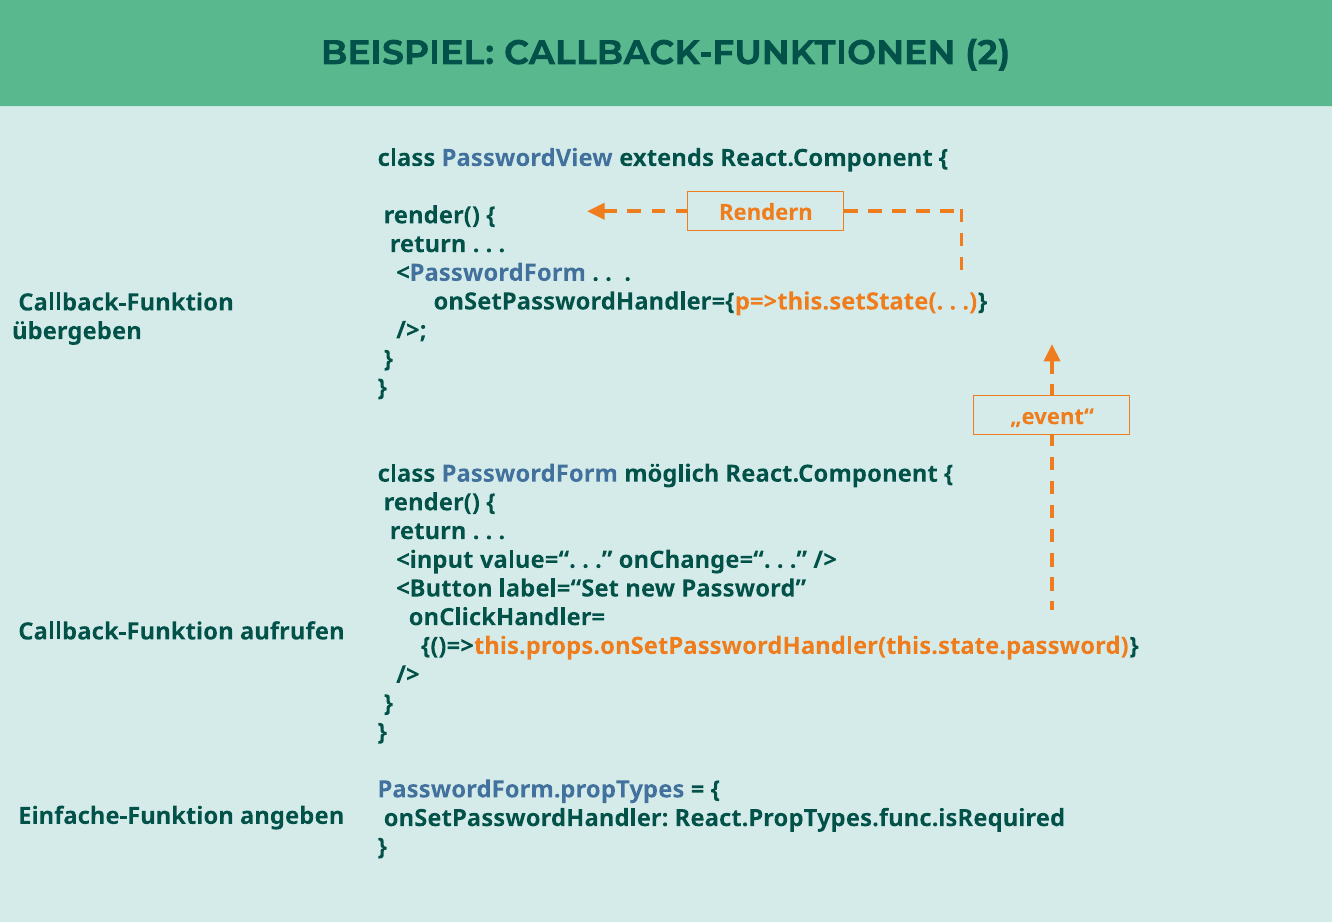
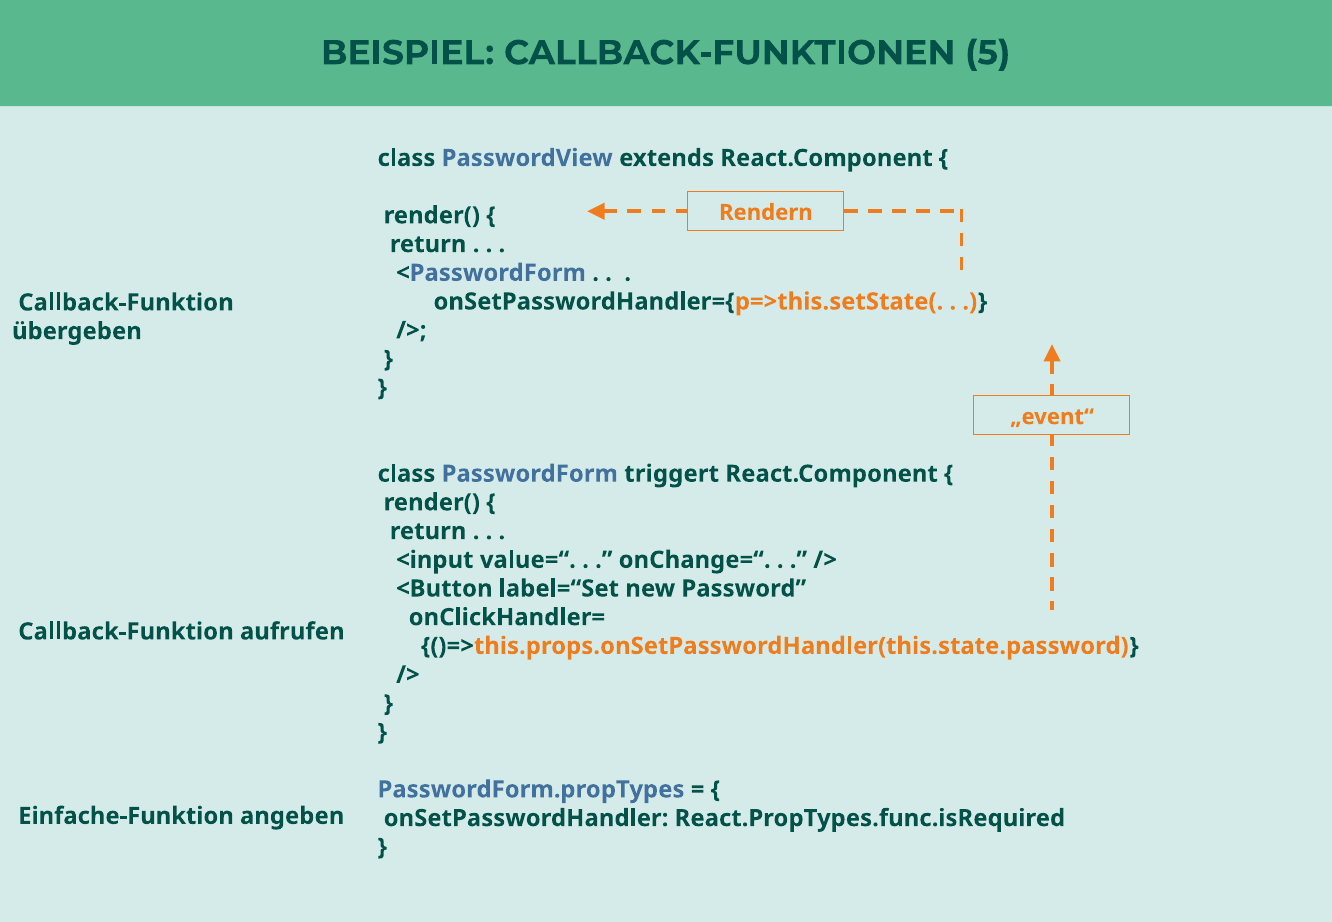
2: 2 -> 5
möglich: möglich -> triggert
